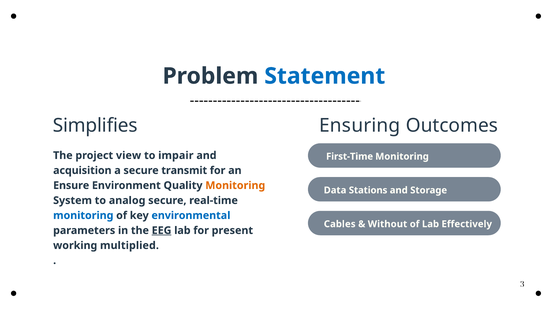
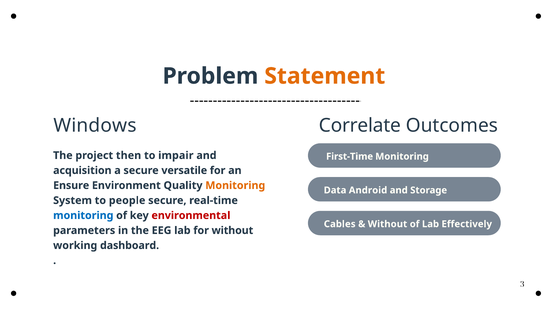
Statement colour: blue -> orange
Simplifies: Simplifies -> Windows
Ensuring: Ensuring -> Correlate
view: view -> then
transmit: transmit -> versatile
Stations: Stations -> Android
analog: analog -> people
environmental colour: blue -> red
EEG underline: present -> none
for present: present -> without
multiplied: multiplied -> dashboard
